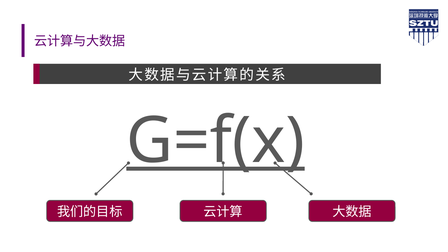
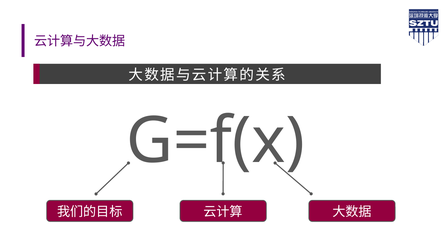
G=f(x underline: present -> none
